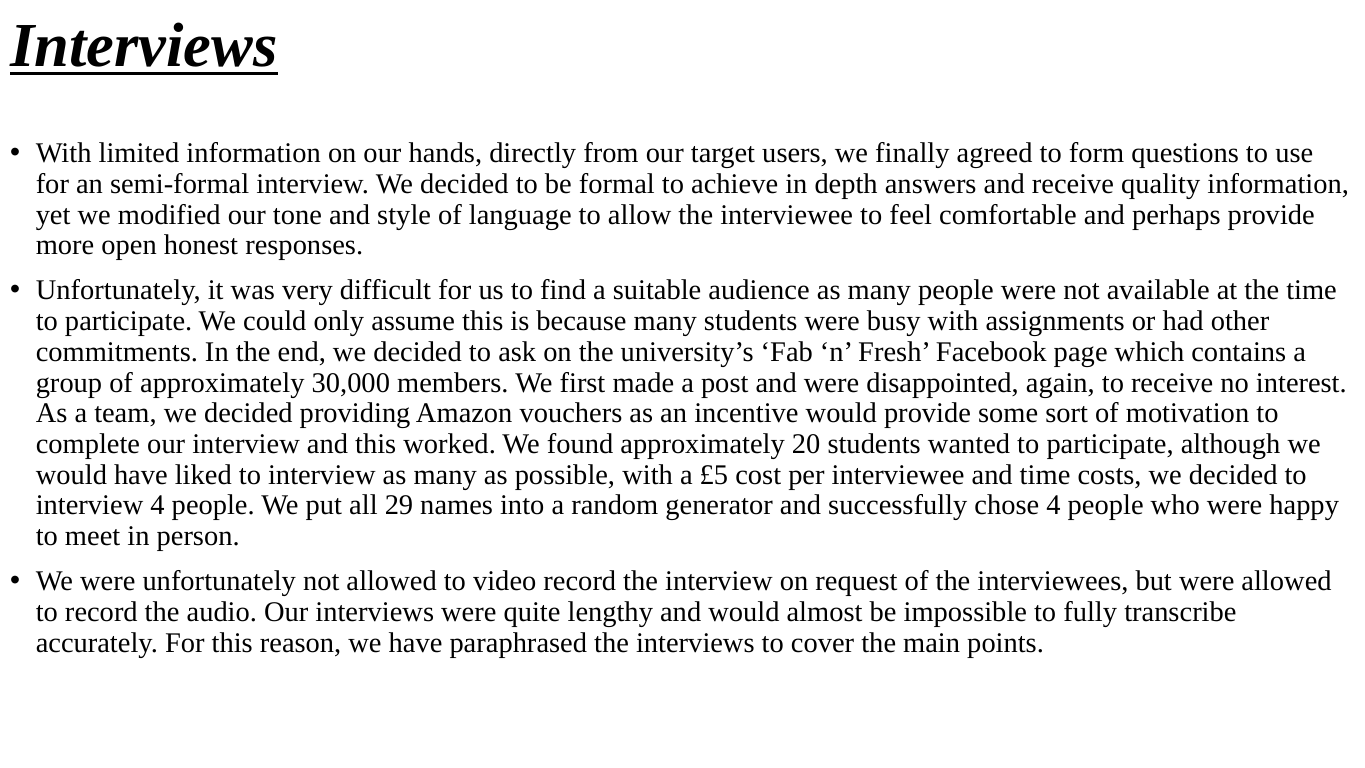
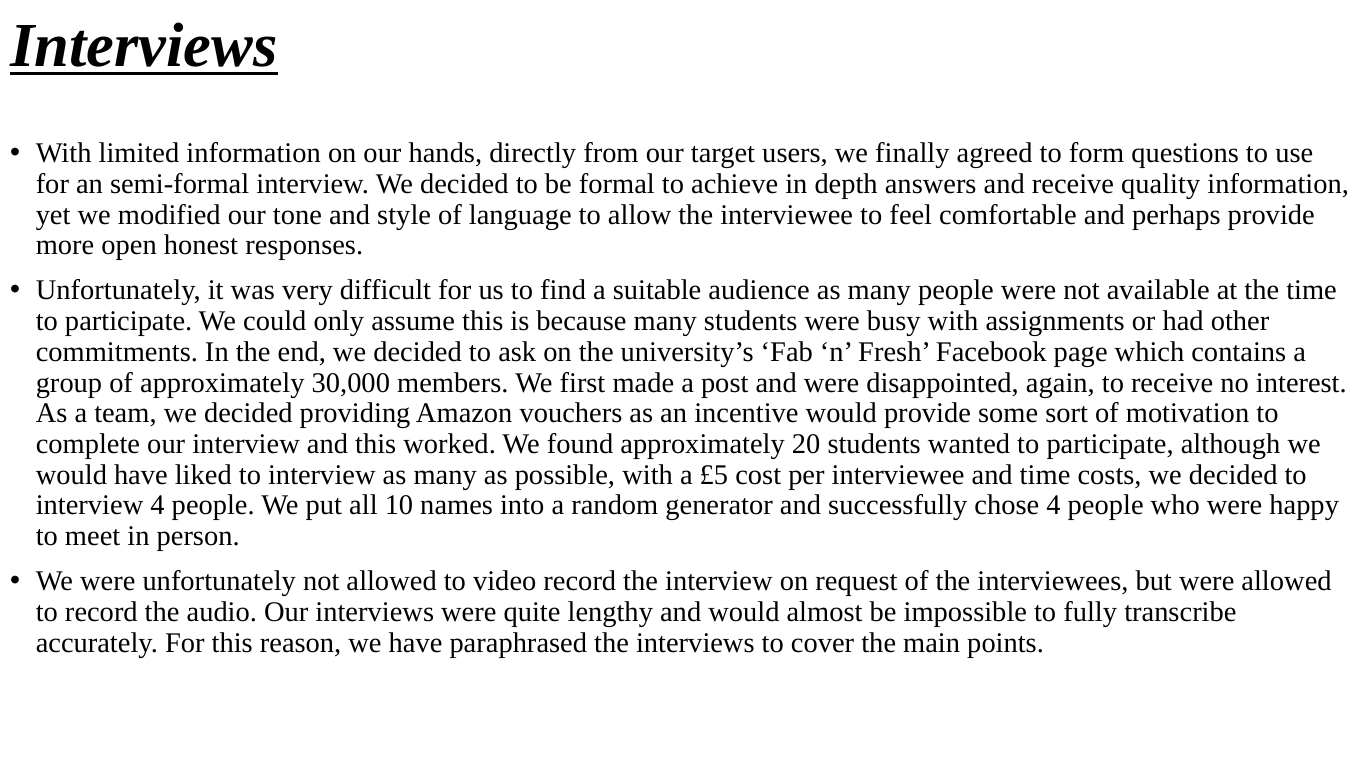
29: 29 -> 10
